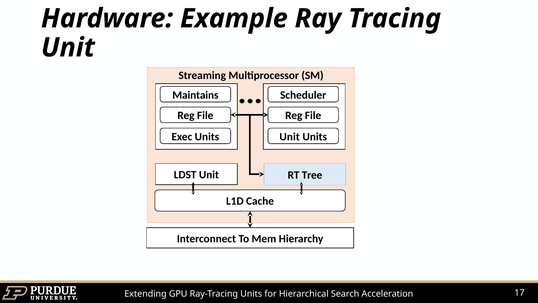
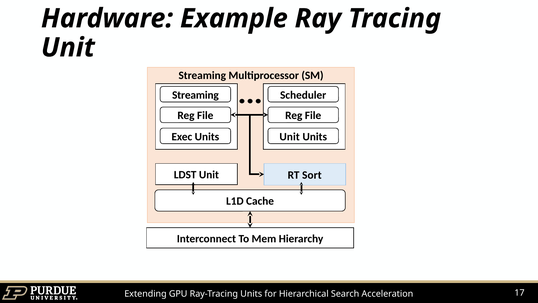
Maintains at (195, 95): Maintains -> Streaming
Tree: Tree -> Sort
